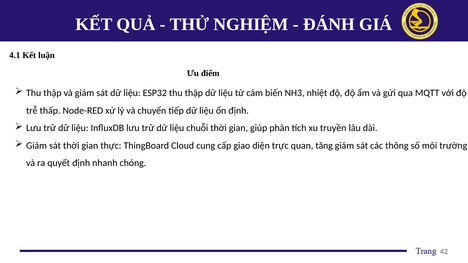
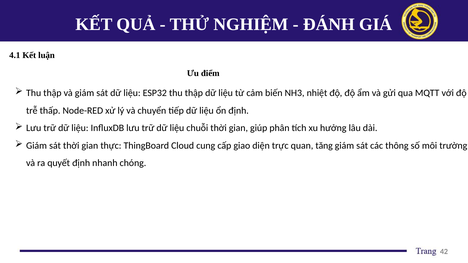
truyền: truyền -> hưởng
